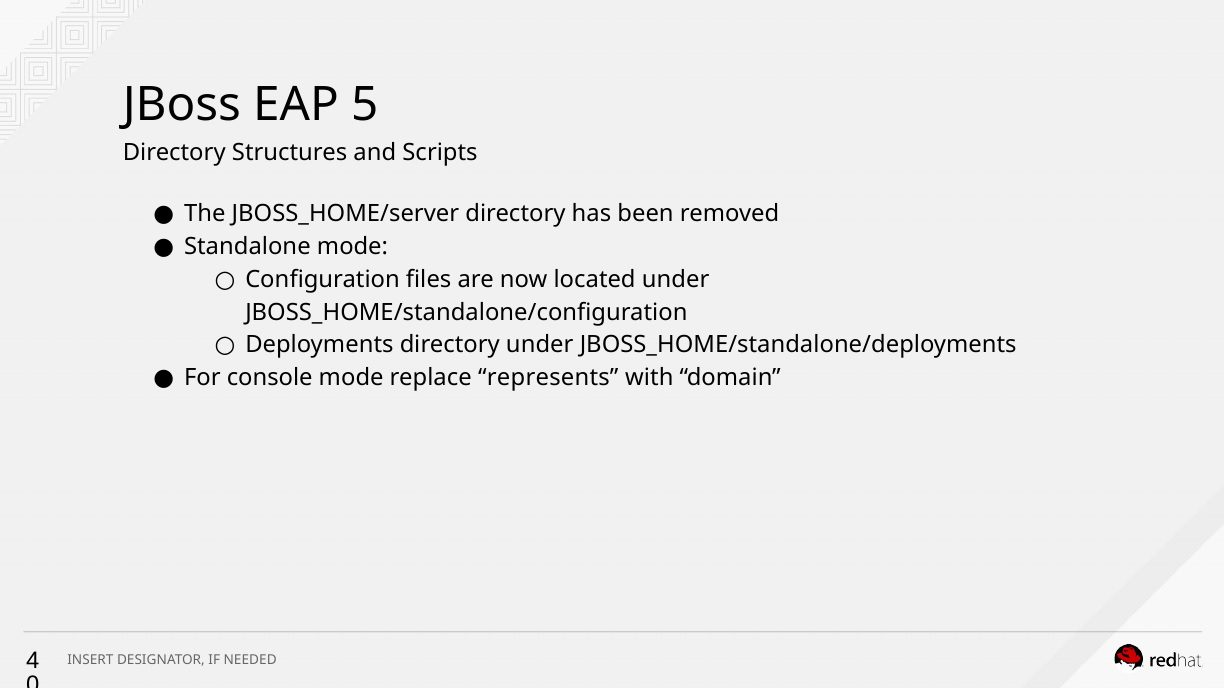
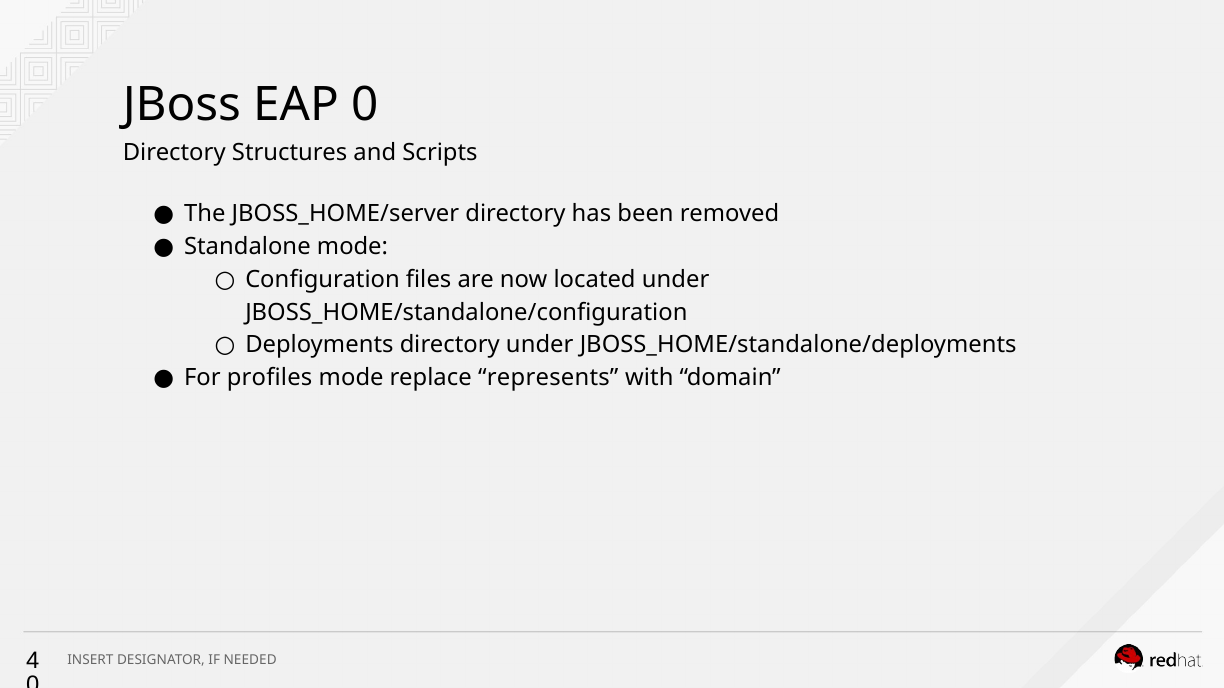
EAP 5: 5 -> 0
console: console -> profiles
